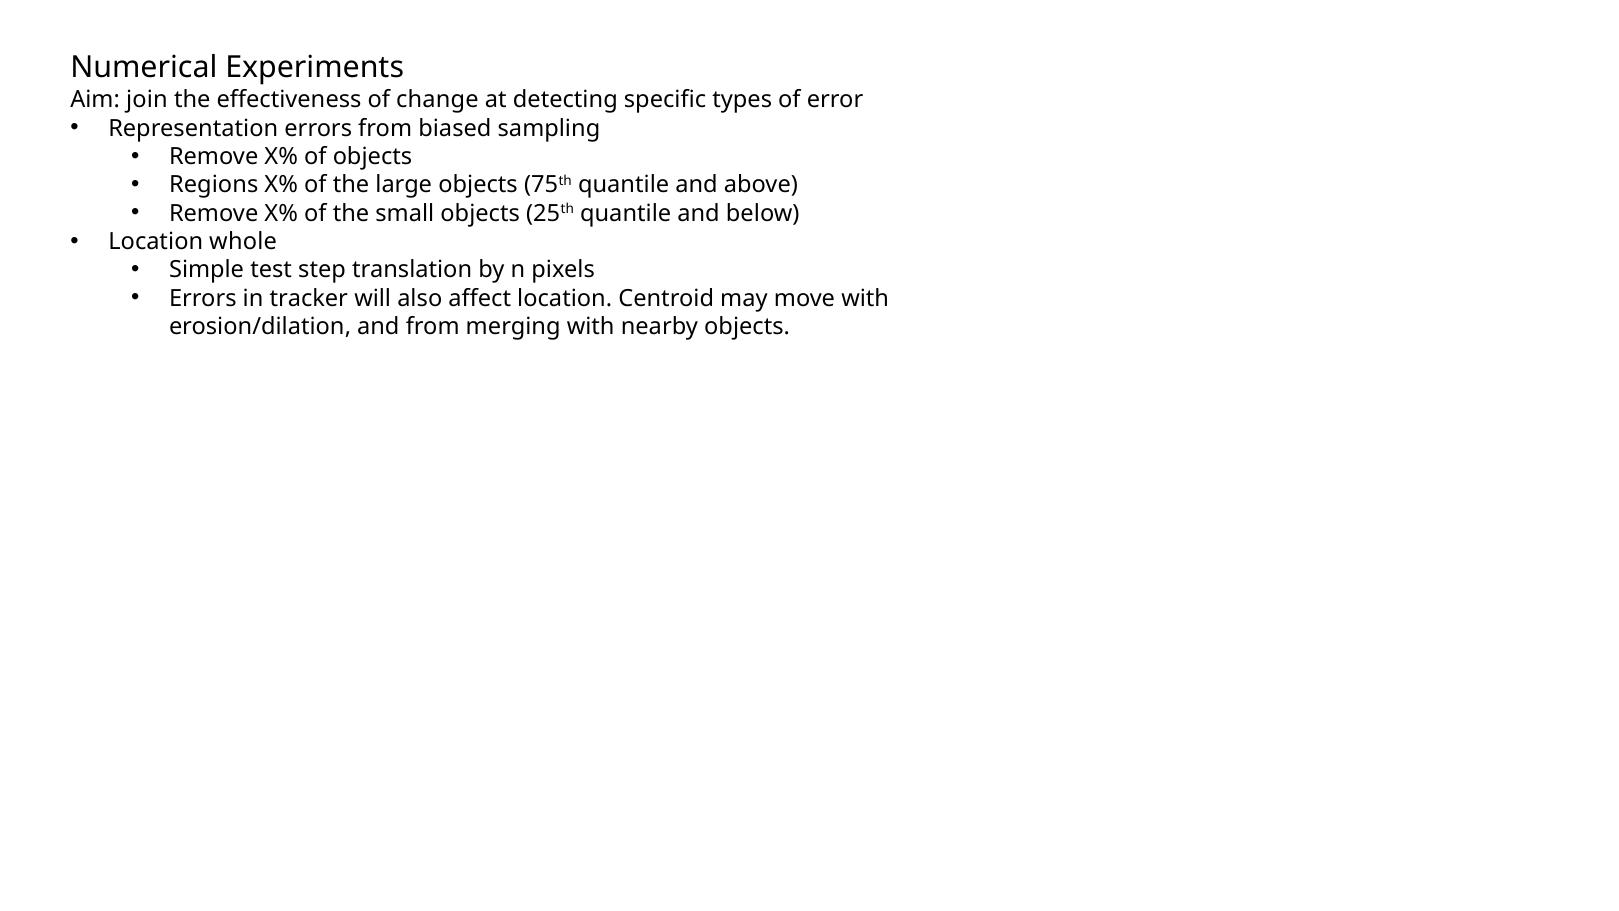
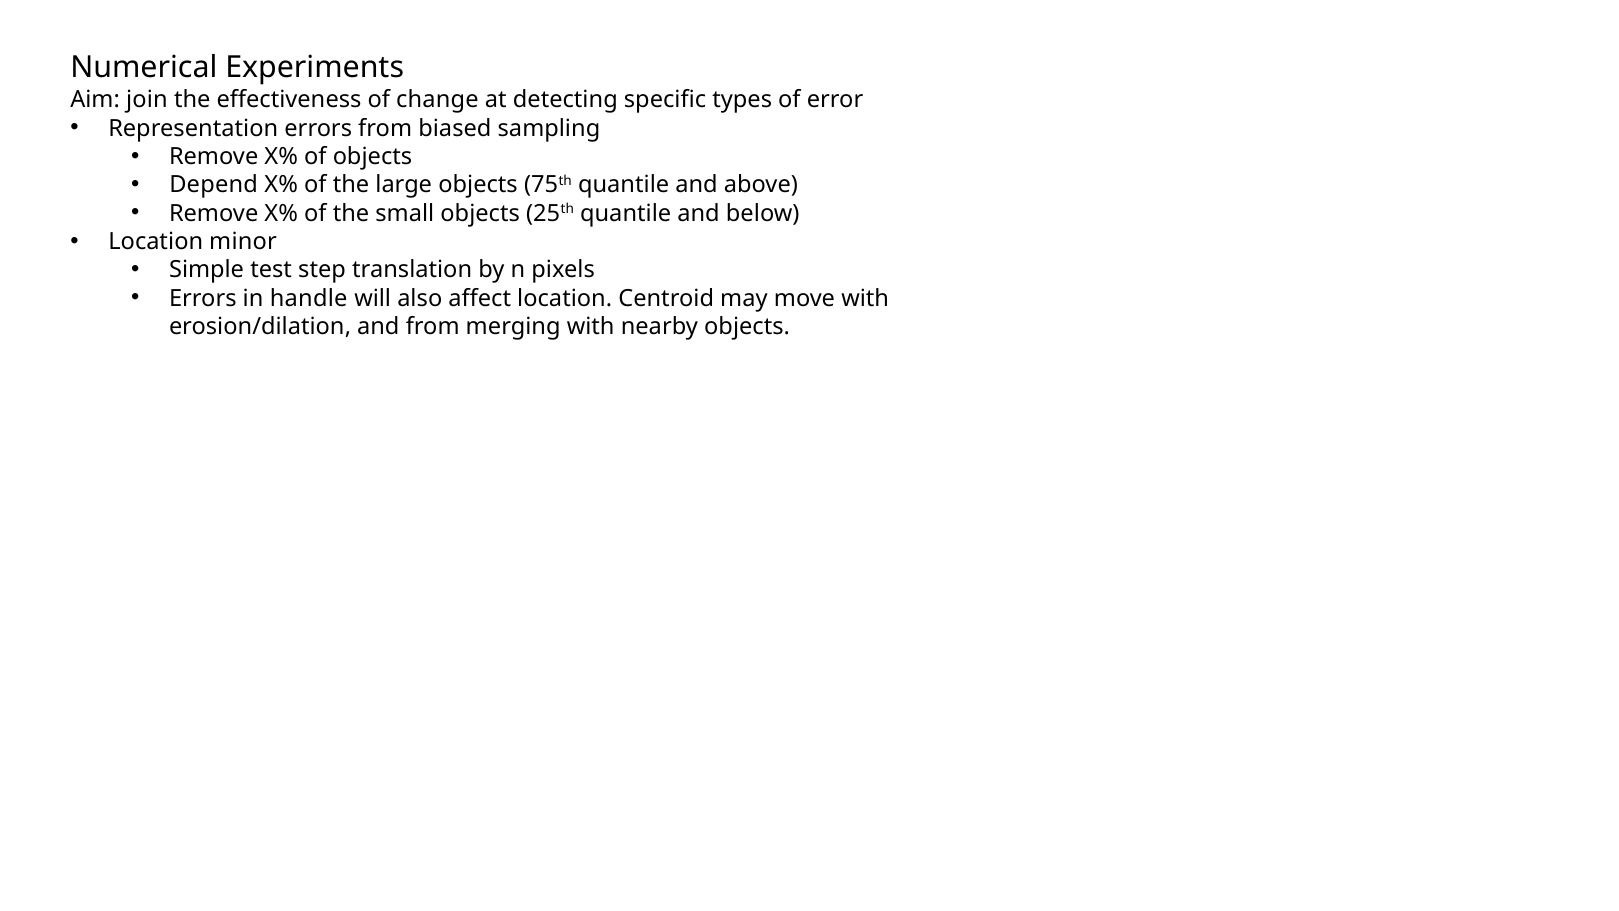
Regions: Regions -> Depend
whole: whole -> minor
tracker: tracker -> handle
